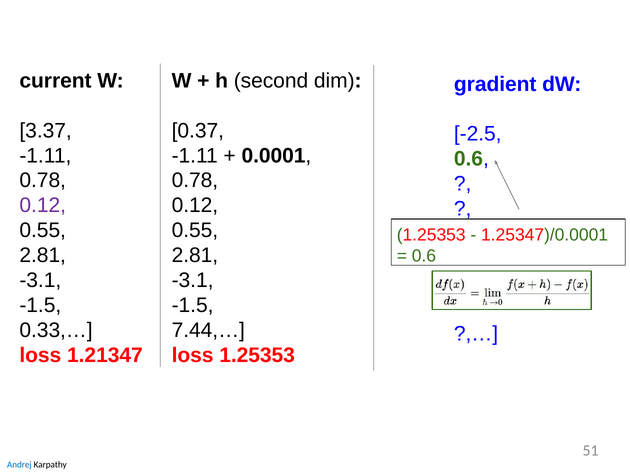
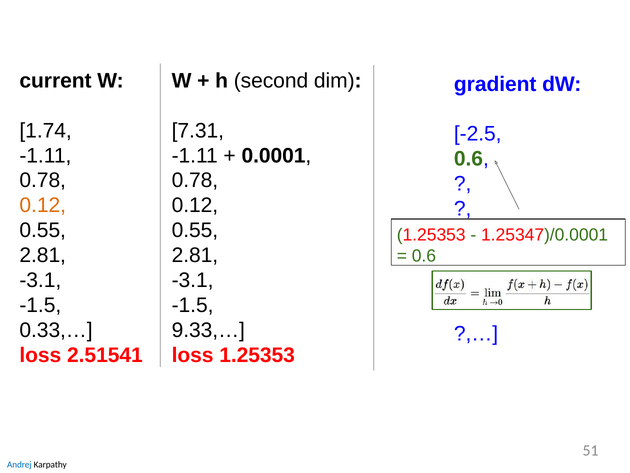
3.37: 3.37 -> 1.74
0.37: 0.37 -> 7.31
0.12 at (43, 205) colour: purple -> orange
7.44,…: 7.44,… -> 9.33,…
1.21347: 1.21347 -> 2.51541
